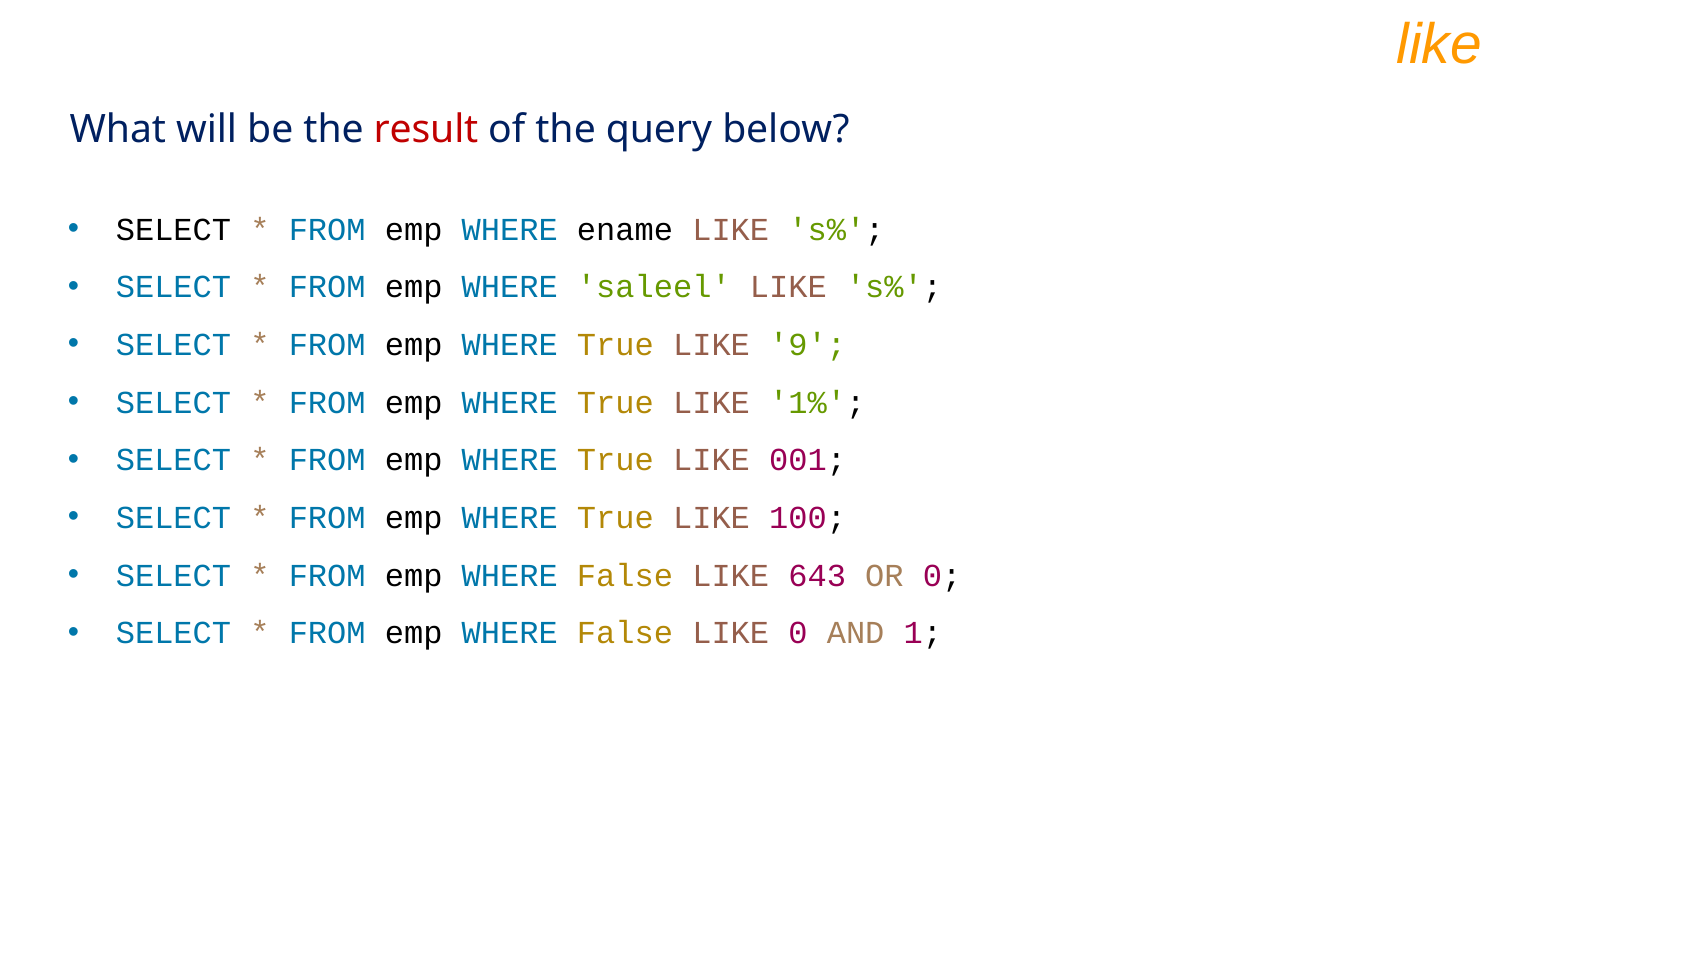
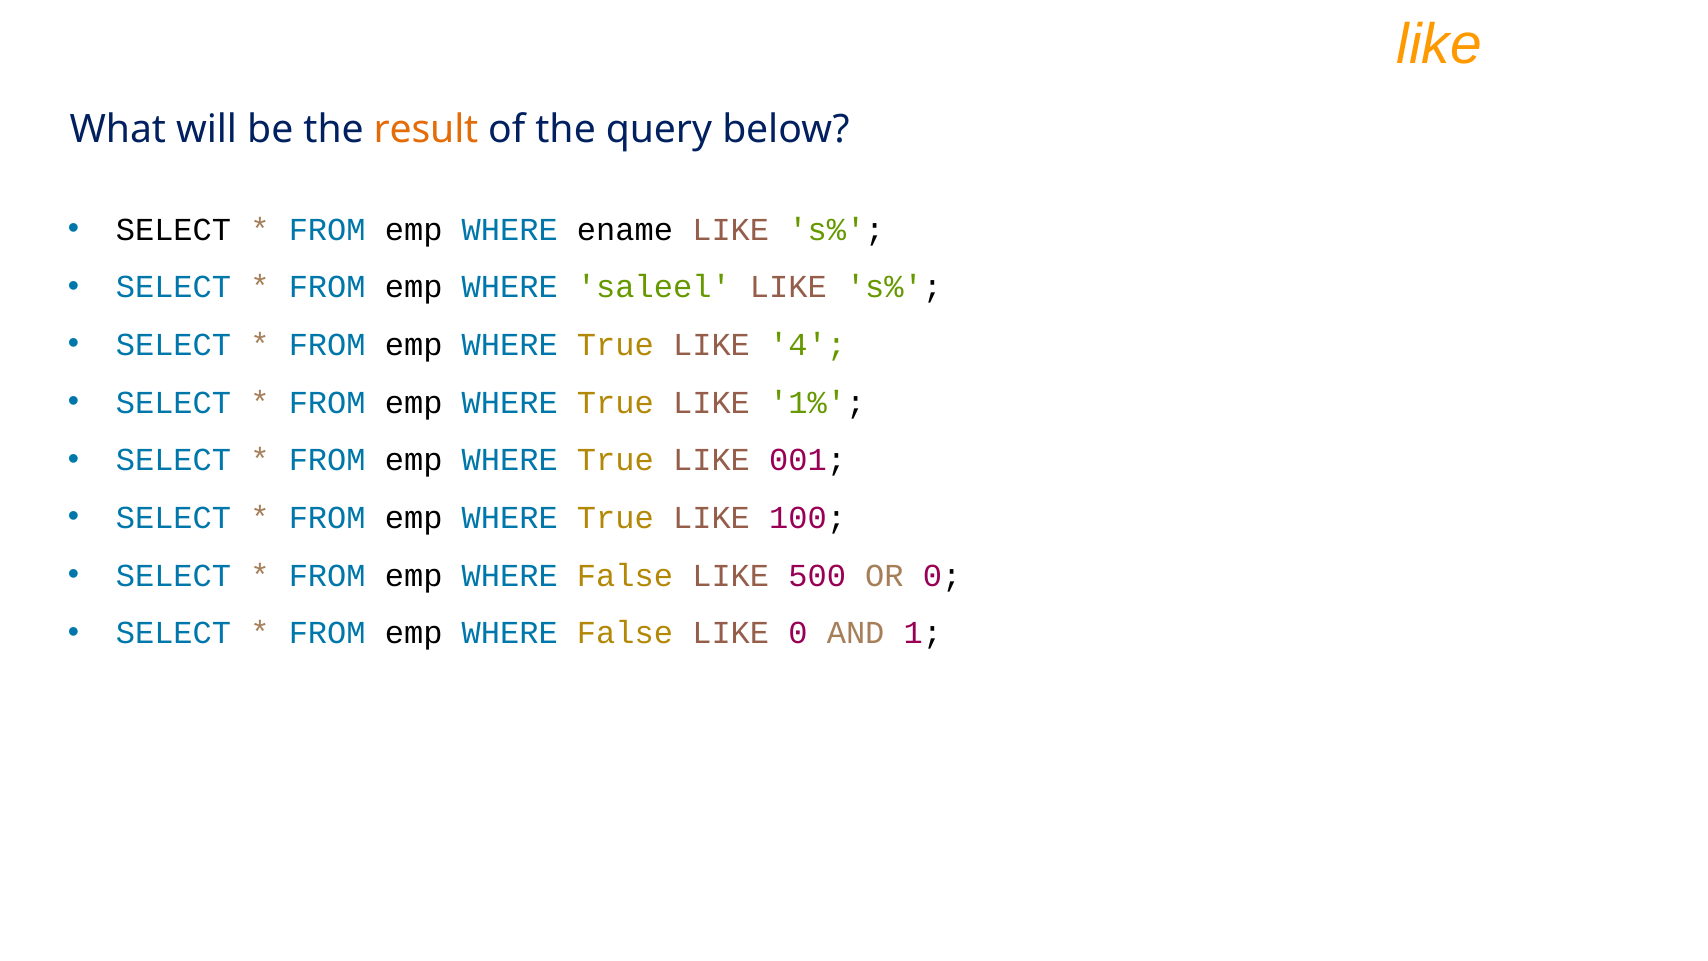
result colour: red -> orange
9: 9 -> 4
643: 643 -> 500
